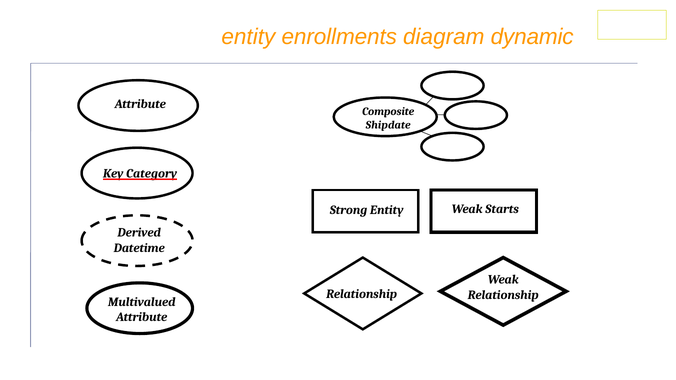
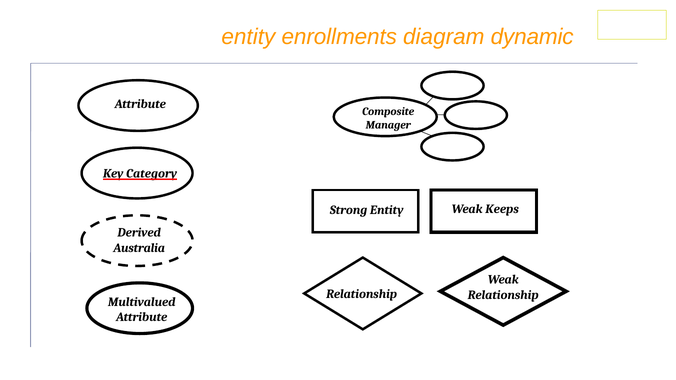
Shipdate: Shipdate -> Manager
Starts: Starts -> Keeps
Datetime: Datetime -> Australia
